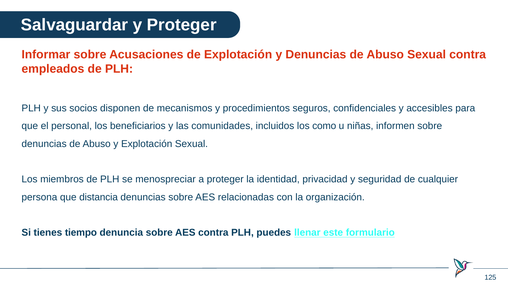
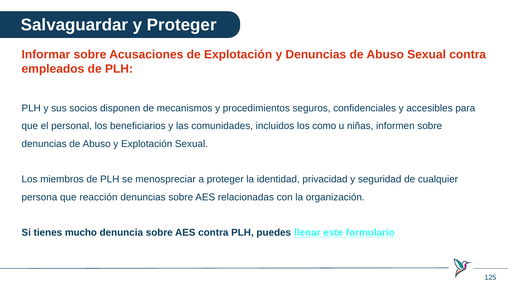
distancia: distancia -> reacción
tiempo: tiempo -> mucho
